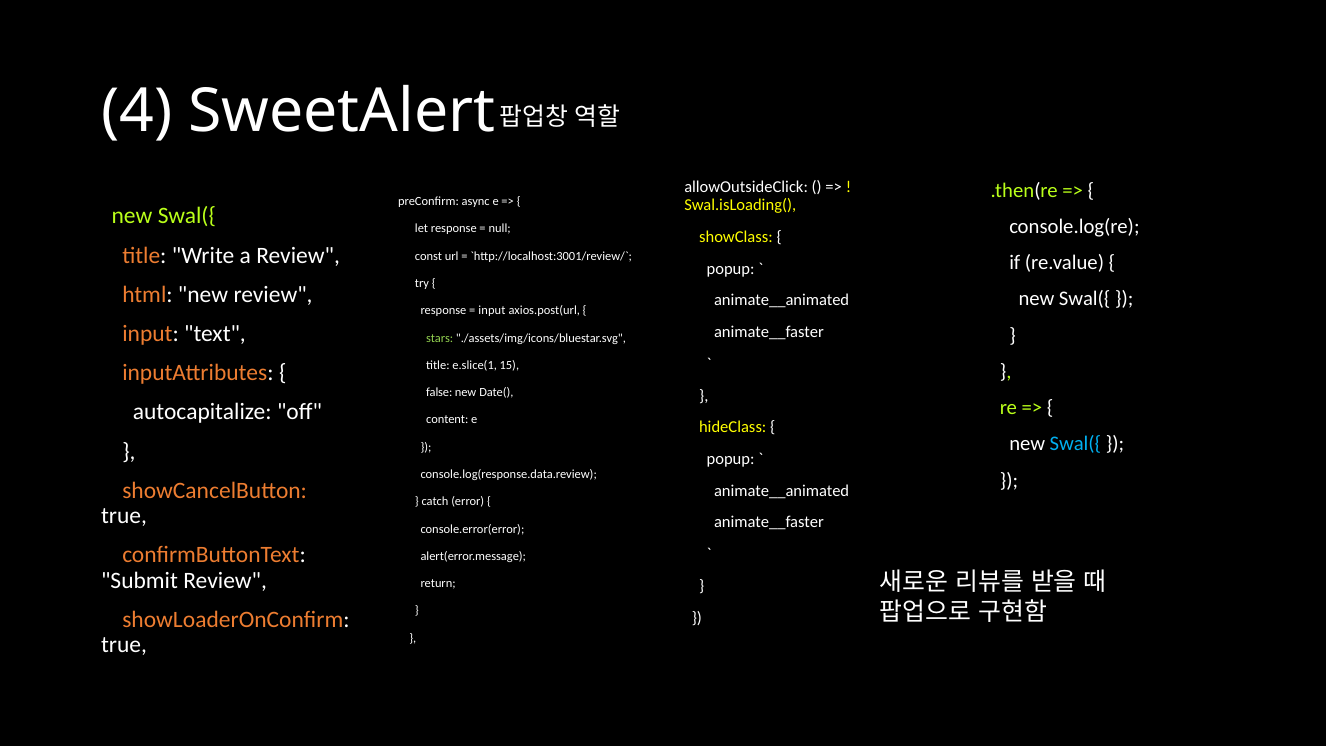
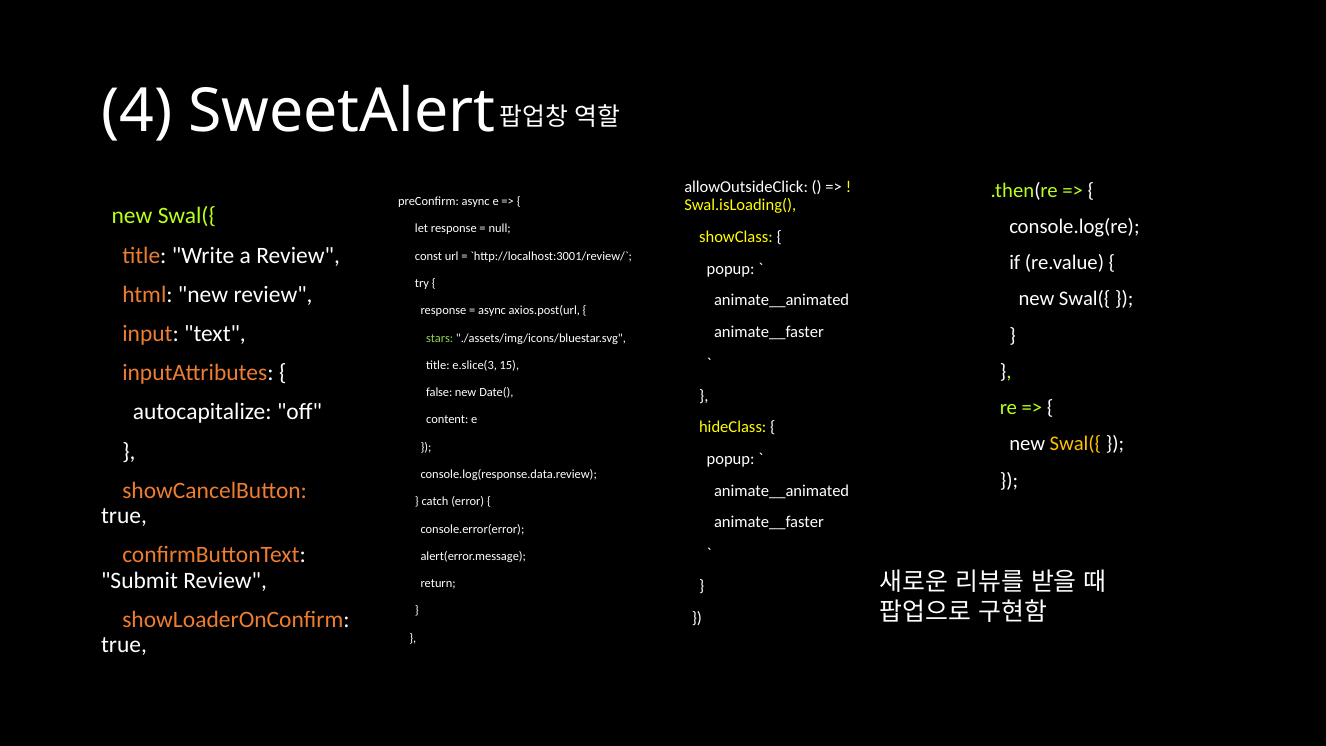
input at (492, 311): input -> async
e.slice(1: e.slice(1 -> e.slice(3
Swal({ at (1075, 444) colour: light blue -> yellow
